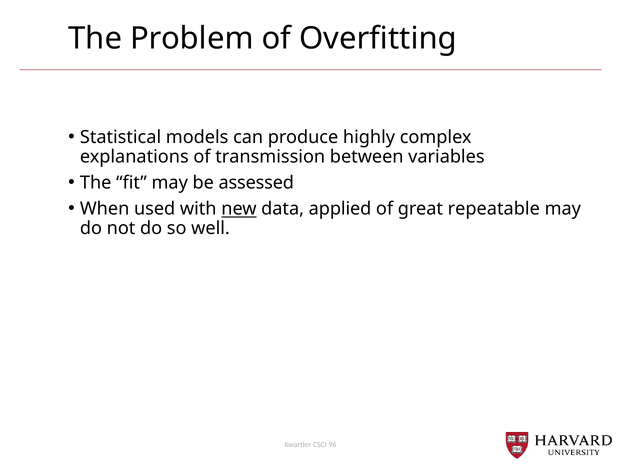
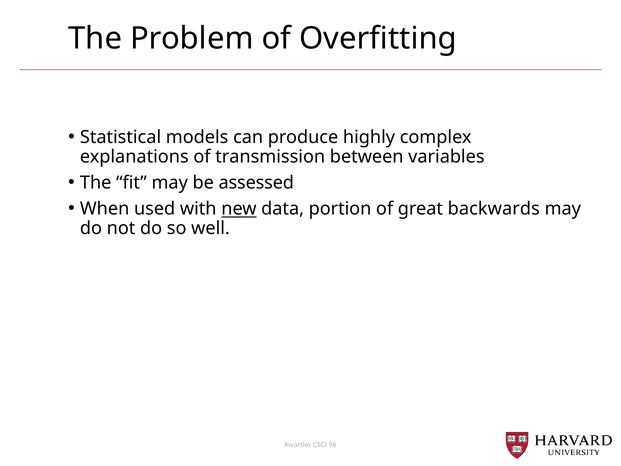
applied: applied -> portion
repeatable: repeatable -> backwards
